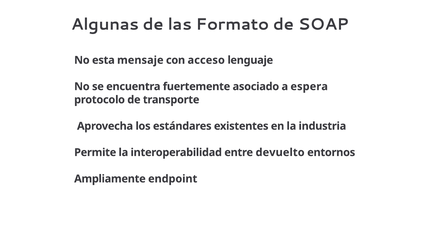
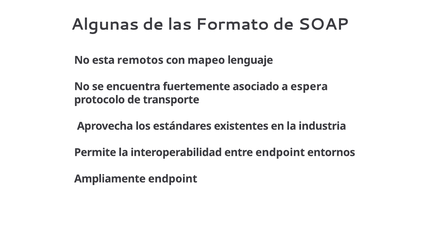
mensaje: mensaje -> remotos
acceso: acceso -> mapeo
entre devuelto: devuelto -> endpoint
